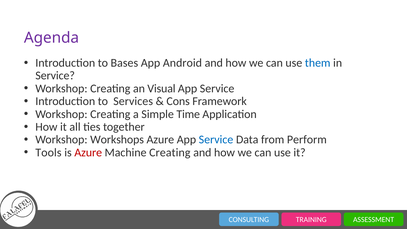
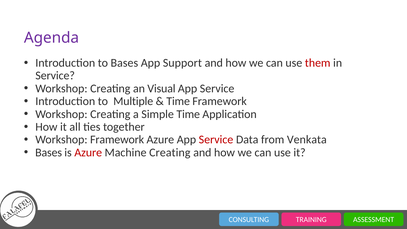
Android: Android -> Support
them colour: blue -> red
Services: Services -> Multiple
Cons at (178, 101): Cons -> Time
Workshop Workshops: Workshops -> Framework
Service at (216, 140) colour: blue -> red
Perform: Perform -> Venkata
Tools at (48, 152): Tools -> Bases
